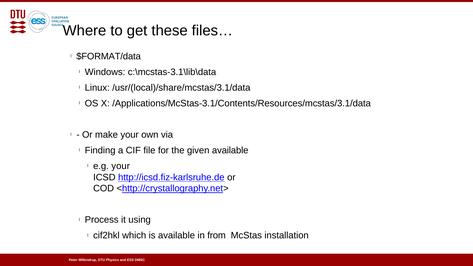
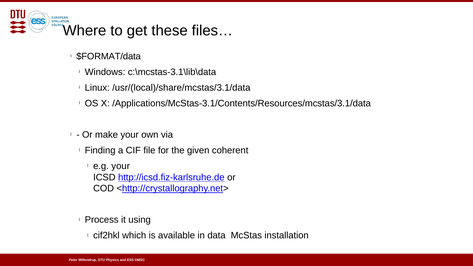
given available: available -> coherent
from: from -> data
